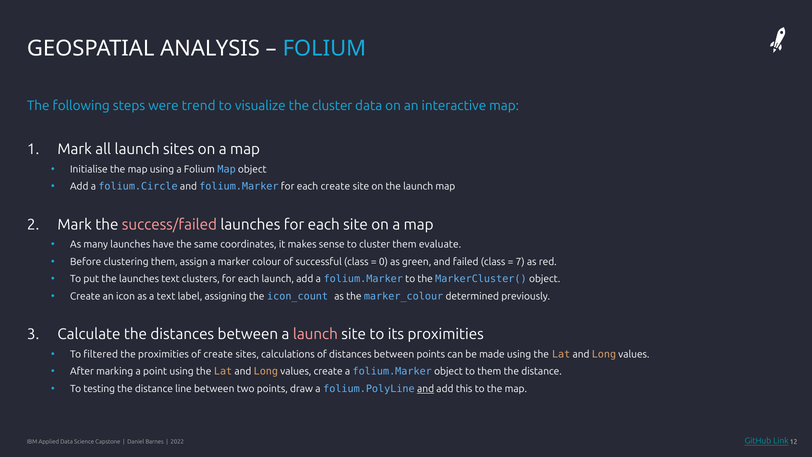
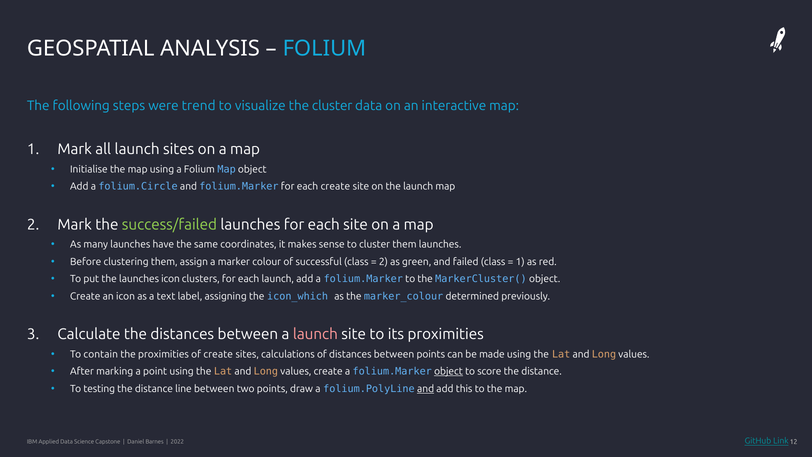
success/failed colour: pink -> light green
them evaluate: evaluate -> launches
0 at (383, 262): 0 -> 2
7 at (520, 262): 7 -> 1
launches text: text -> icon
icon_count: icon_count -> icon_which
filtered: filtered -> contain
object at (448, 371) underline: none -> present
to them: them -> score
